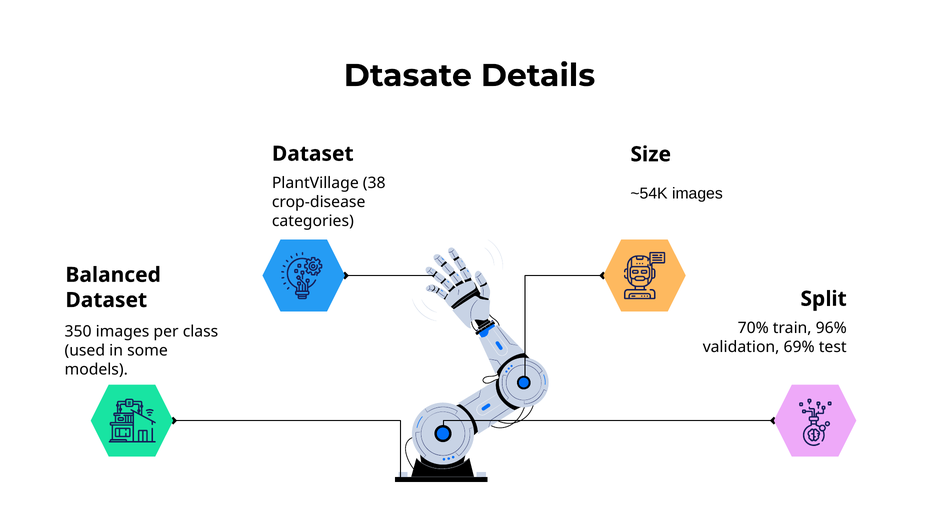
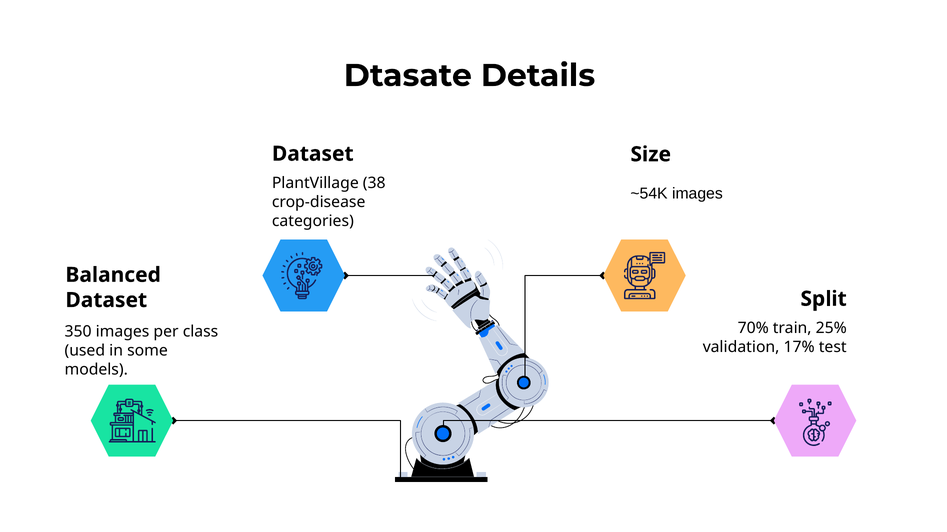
96%: 96% -> 25%
69%: 69% -> 17%
